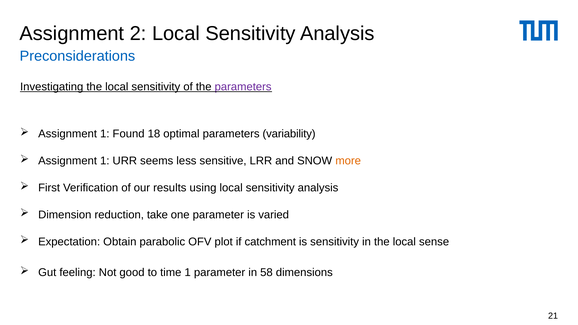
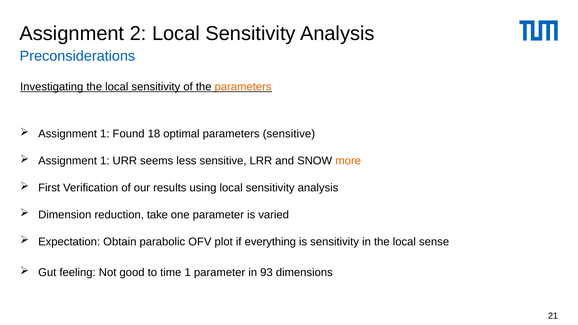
parameters at (243, 87) colour: purple -> orange
parameters variability: variability -> sensitive
catchment: catchment -> everything
58: 58 -> 93
